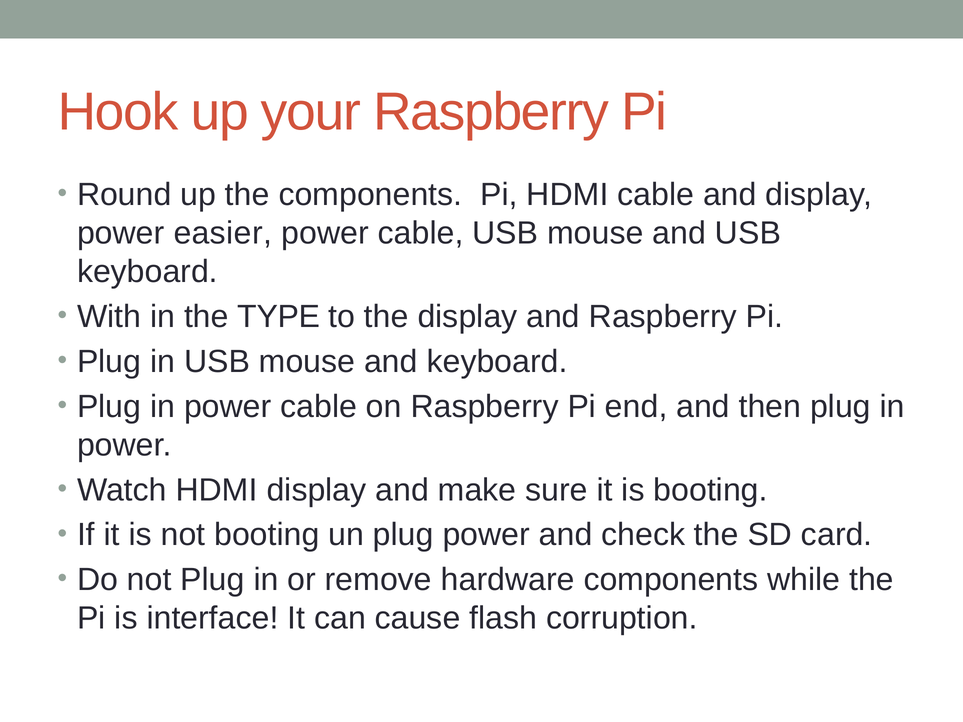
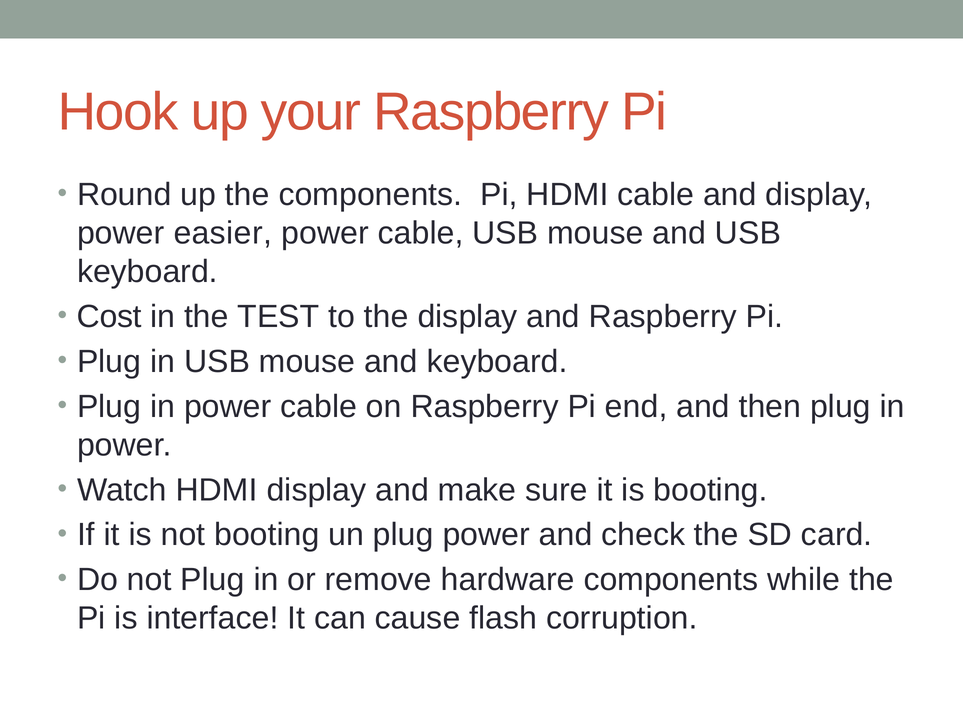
With: With -> Cost
TYPE: TYPE -> TEST
